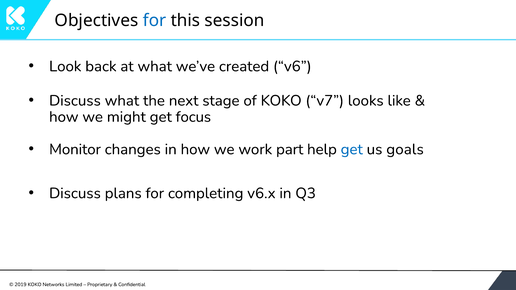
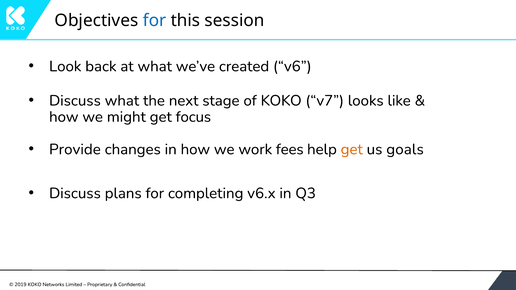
Monitor: Monitor -> Provide
part: part -> fees
get at (352, 149) colour: blue -> orange
